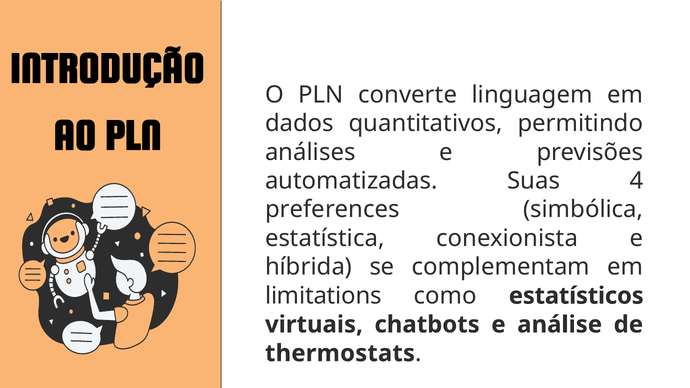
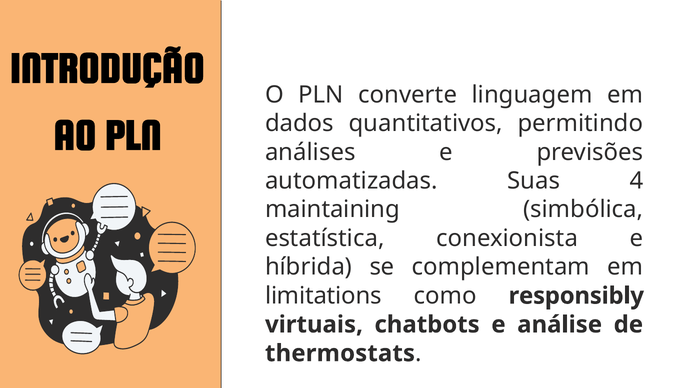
preferences: preferences -> maintaining
estatísticos: estatísticos -> responsibly
